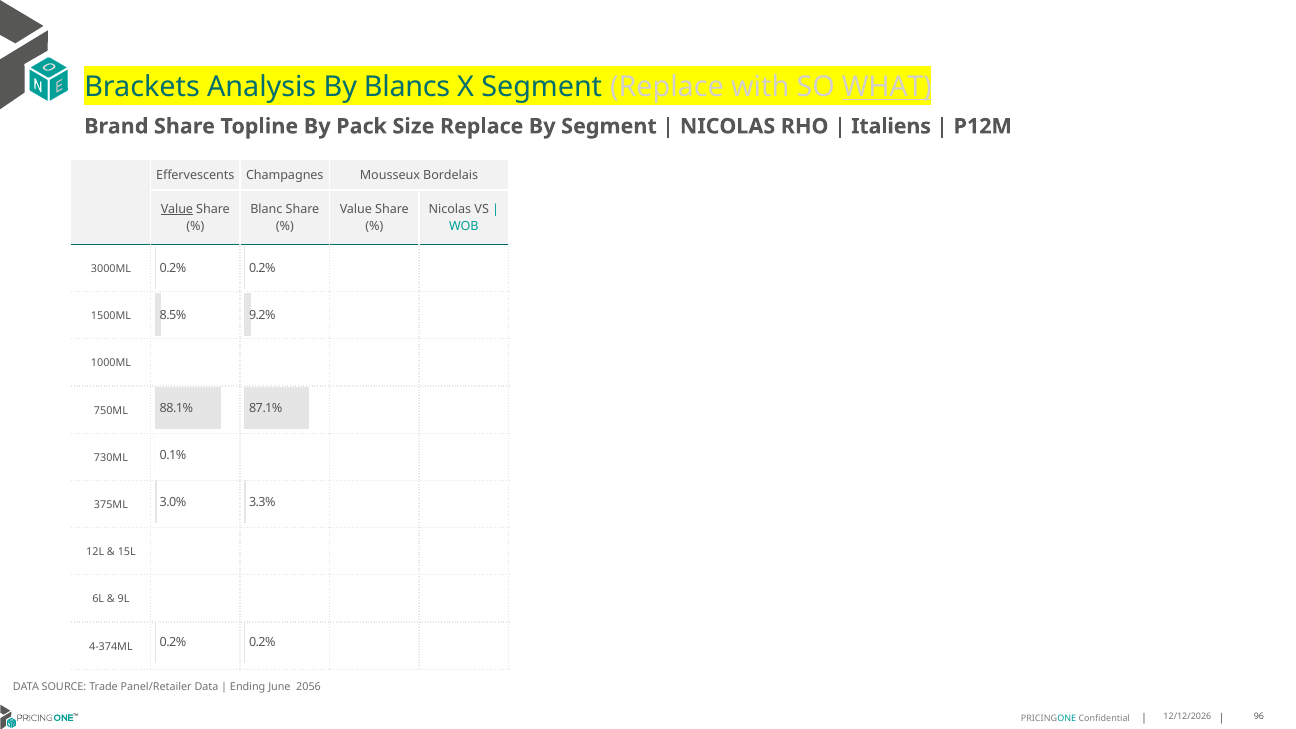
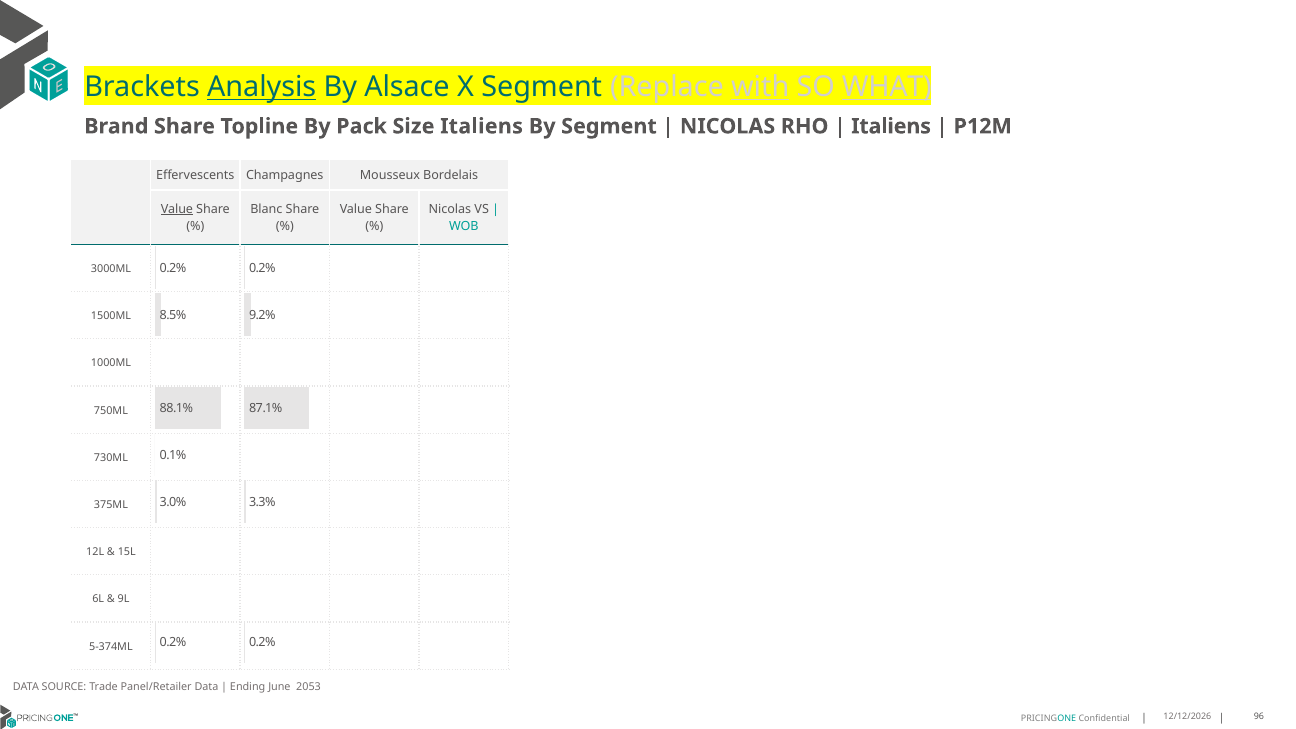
Analysis underline: none -> present
Blancs: Blancs -> Alsace
with underline: none -> present
Size Replace: Replace -> Italiens
4-374ML: 4-374ML -> 5-374ML
2056: 2056 -> 2053
